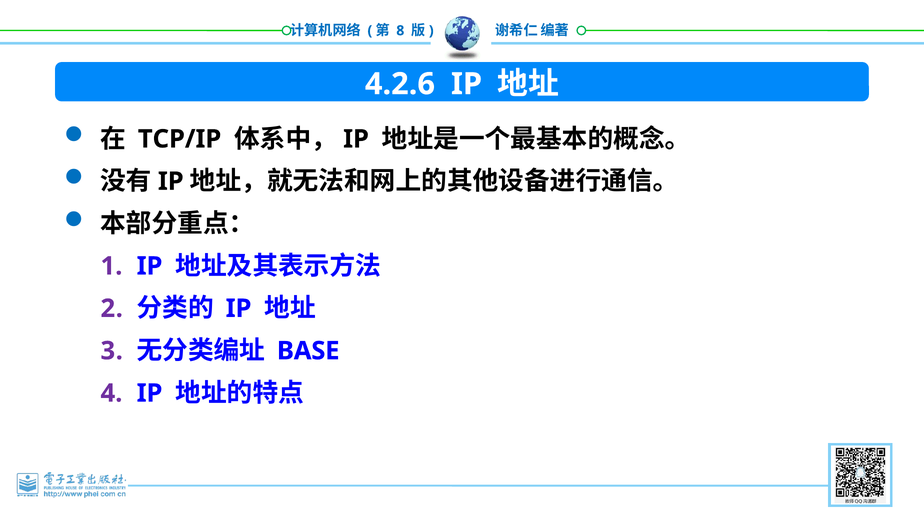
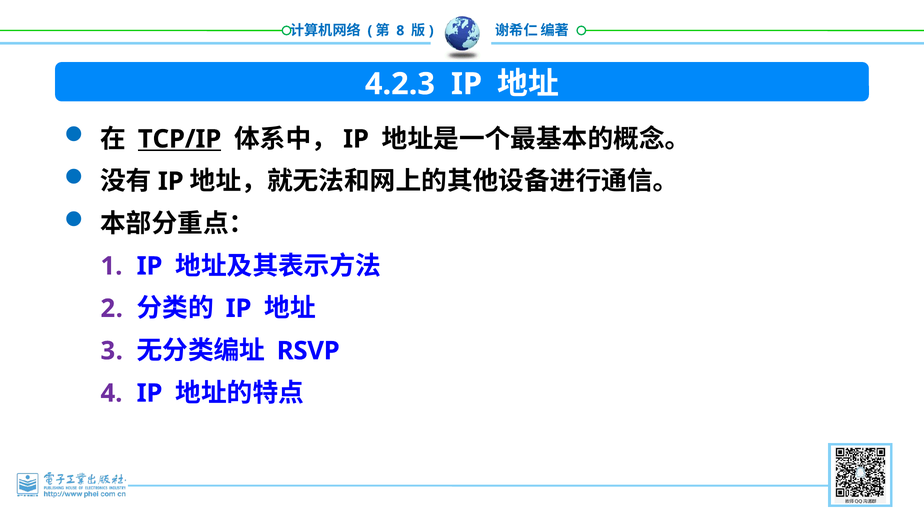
4.2.6: 4.2.6 -> 4.2.3
TCP/IP underline: none -> present
BASE: BASE -> RSVP
